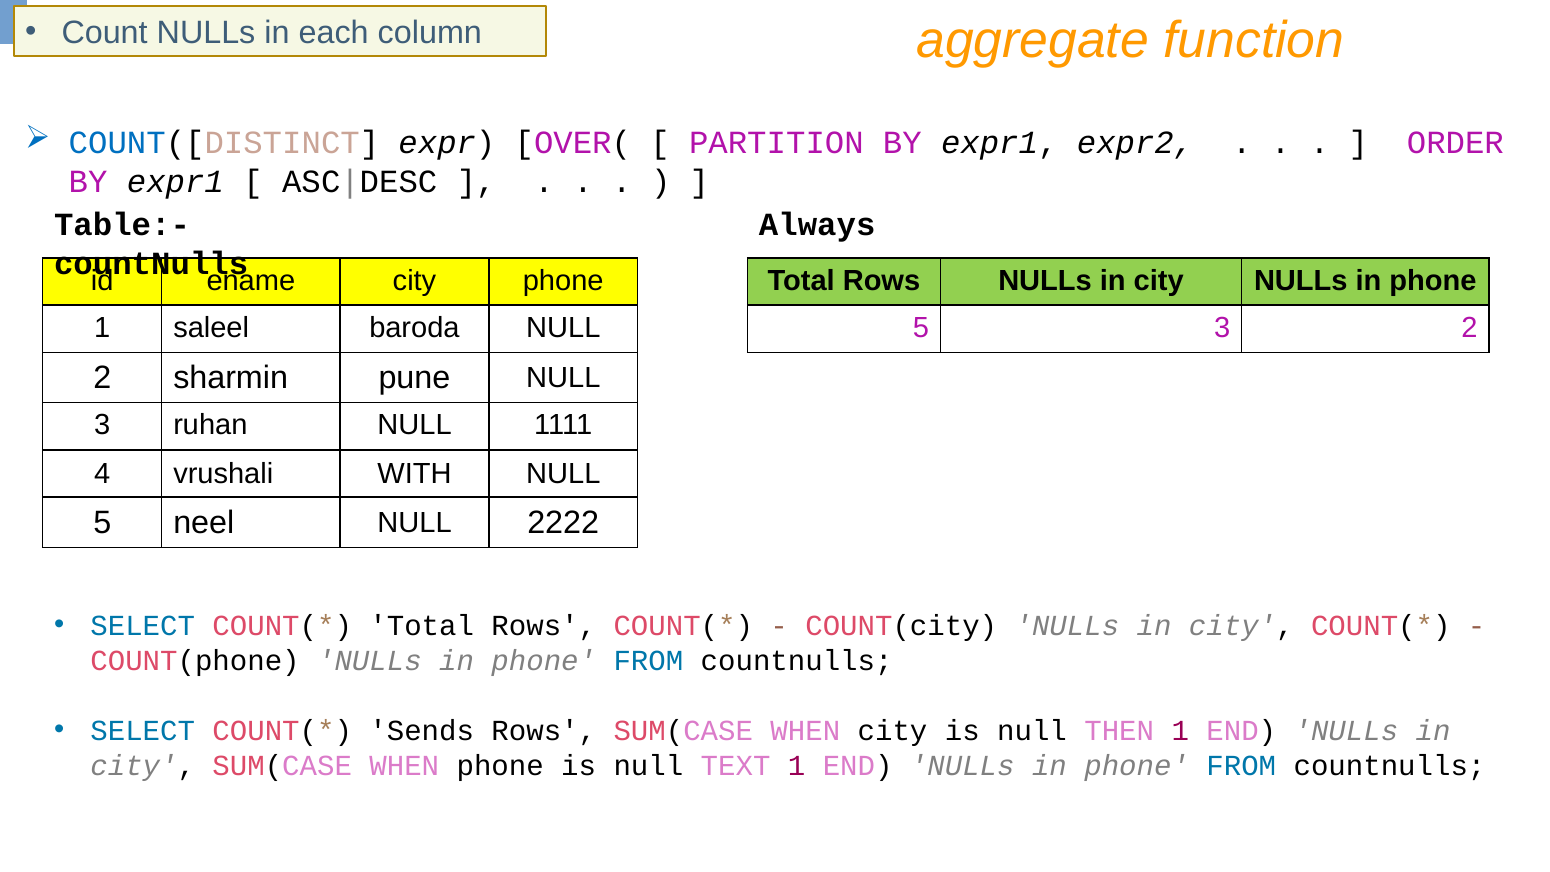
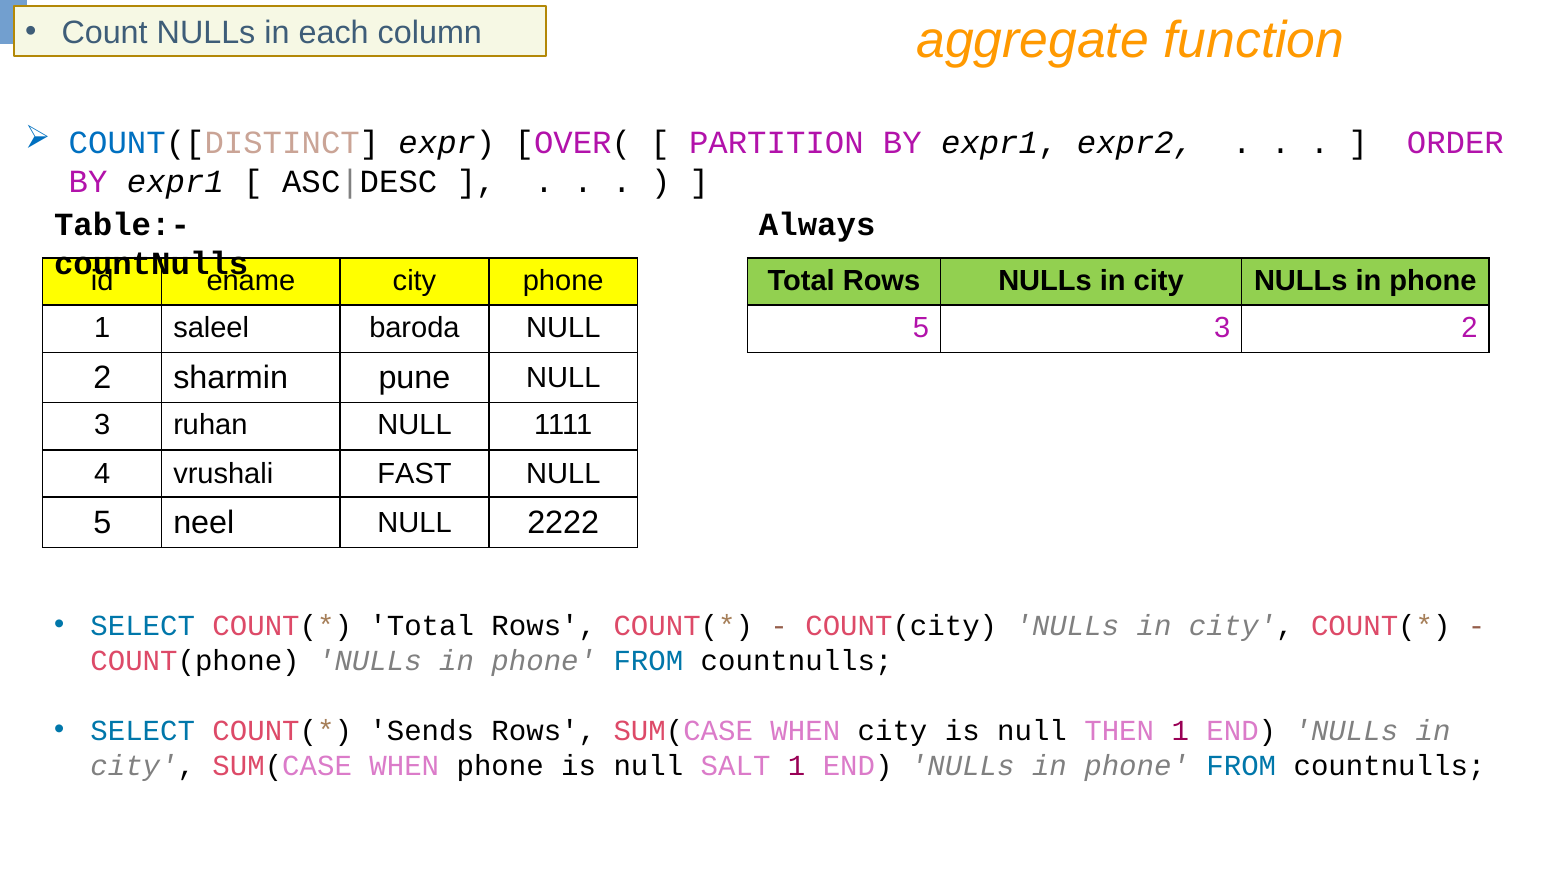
WITH: WITH -> FAST
TEXT: TEXT -> SALT
